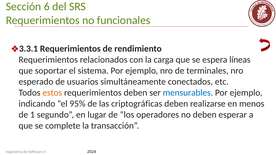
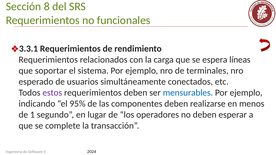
6: 6 -> 8
estos colour: orange -> purple
criptográficas: criptográficas -> componentes
